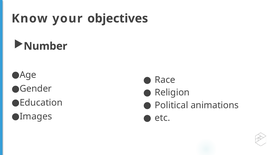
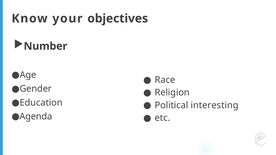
animations: animations -> interesting
Images: Images -> Agenda
